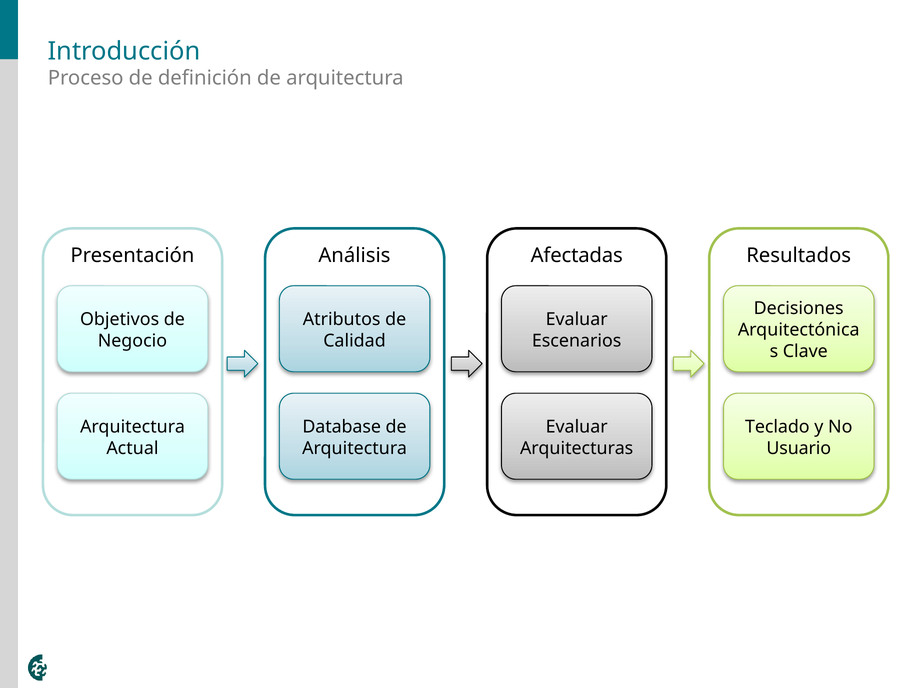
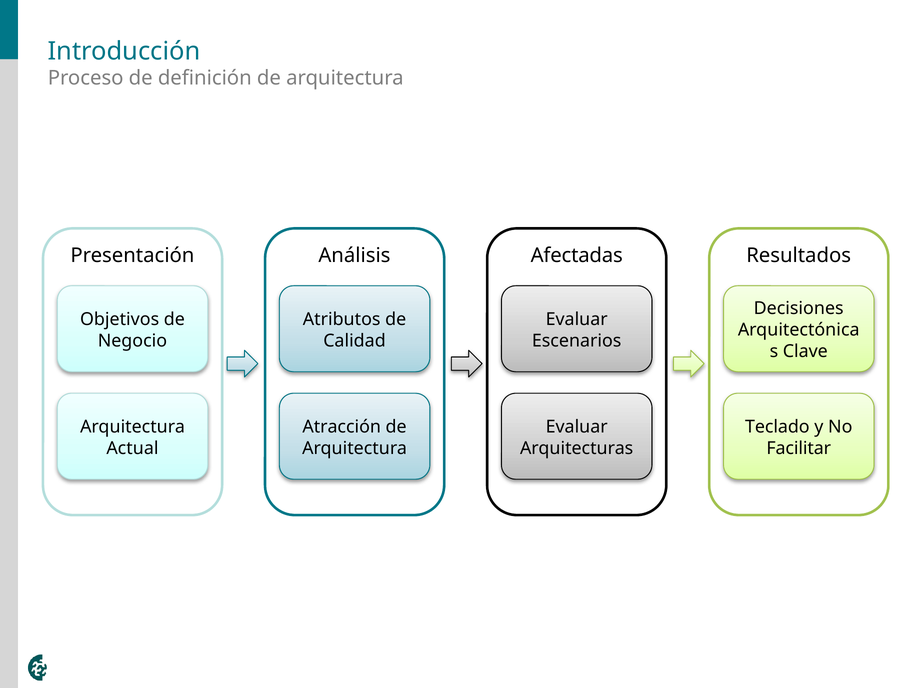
Database: Database -> Atracción
Usuario: Usuario -> Facilitar
